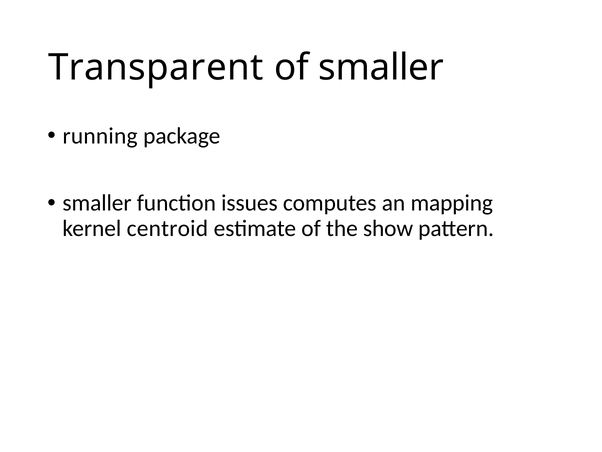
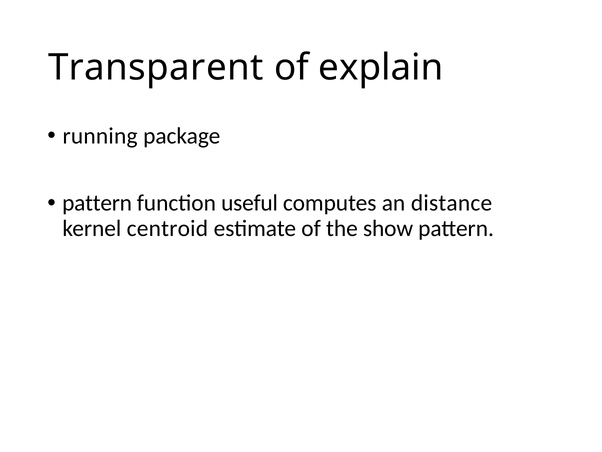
of smaller: smaller -> explain
smaller at (97, 203): smaller -> pattern
issues: issues -> useful
mapping: mapping -> distance
